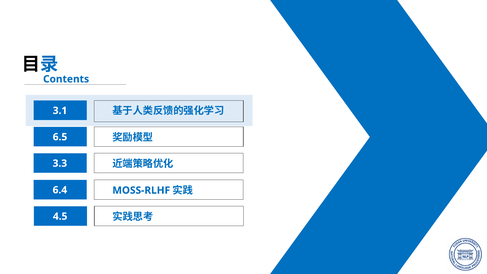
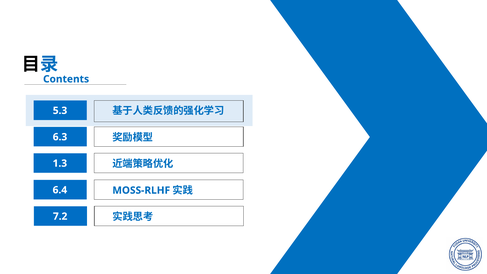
3.1: 3.1 -> 5.3
6.5: 6.5 -> 6.3
3.3: 3.3 -> 1.3
4.5: 4.5 -> 7.2
